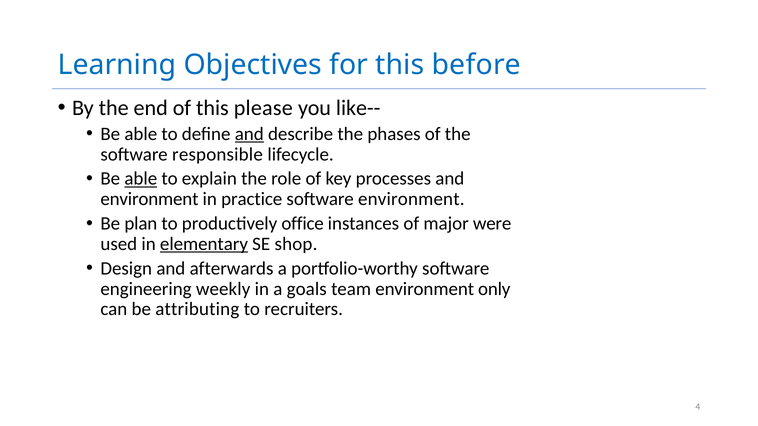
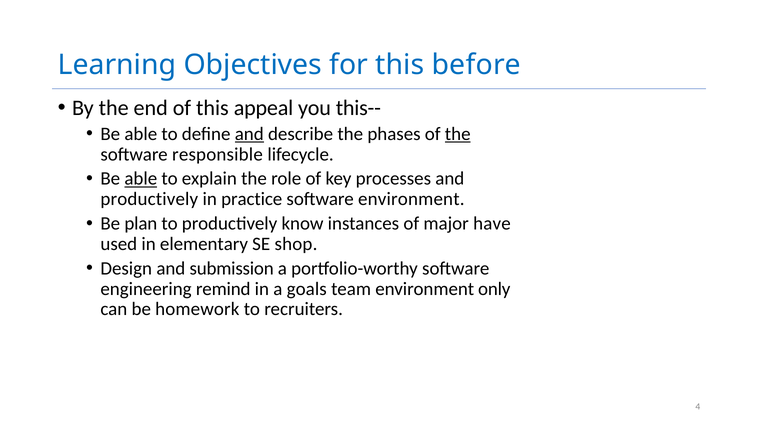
please: please -> appeal
like--: like-- -> this--
the at (458, 134) underline: none -> present
environment at (149, 199): environment -> productively
office: office -> know
were: were -> have
elementary underline: present -> none
afterwards: afterwards -> submission
weekly: weekly -> remind
attributing: attributing -> homework
